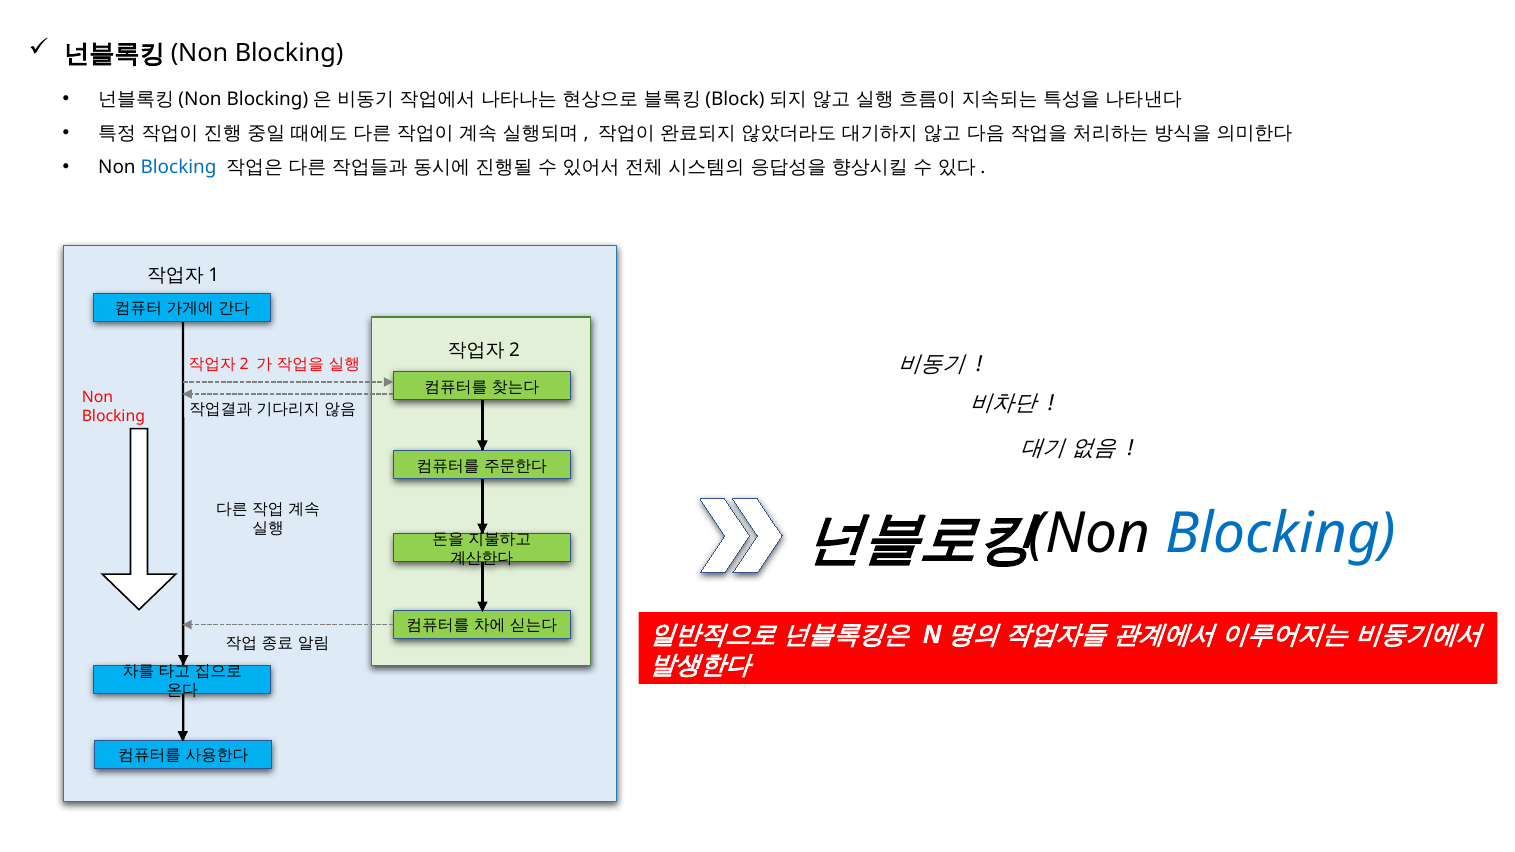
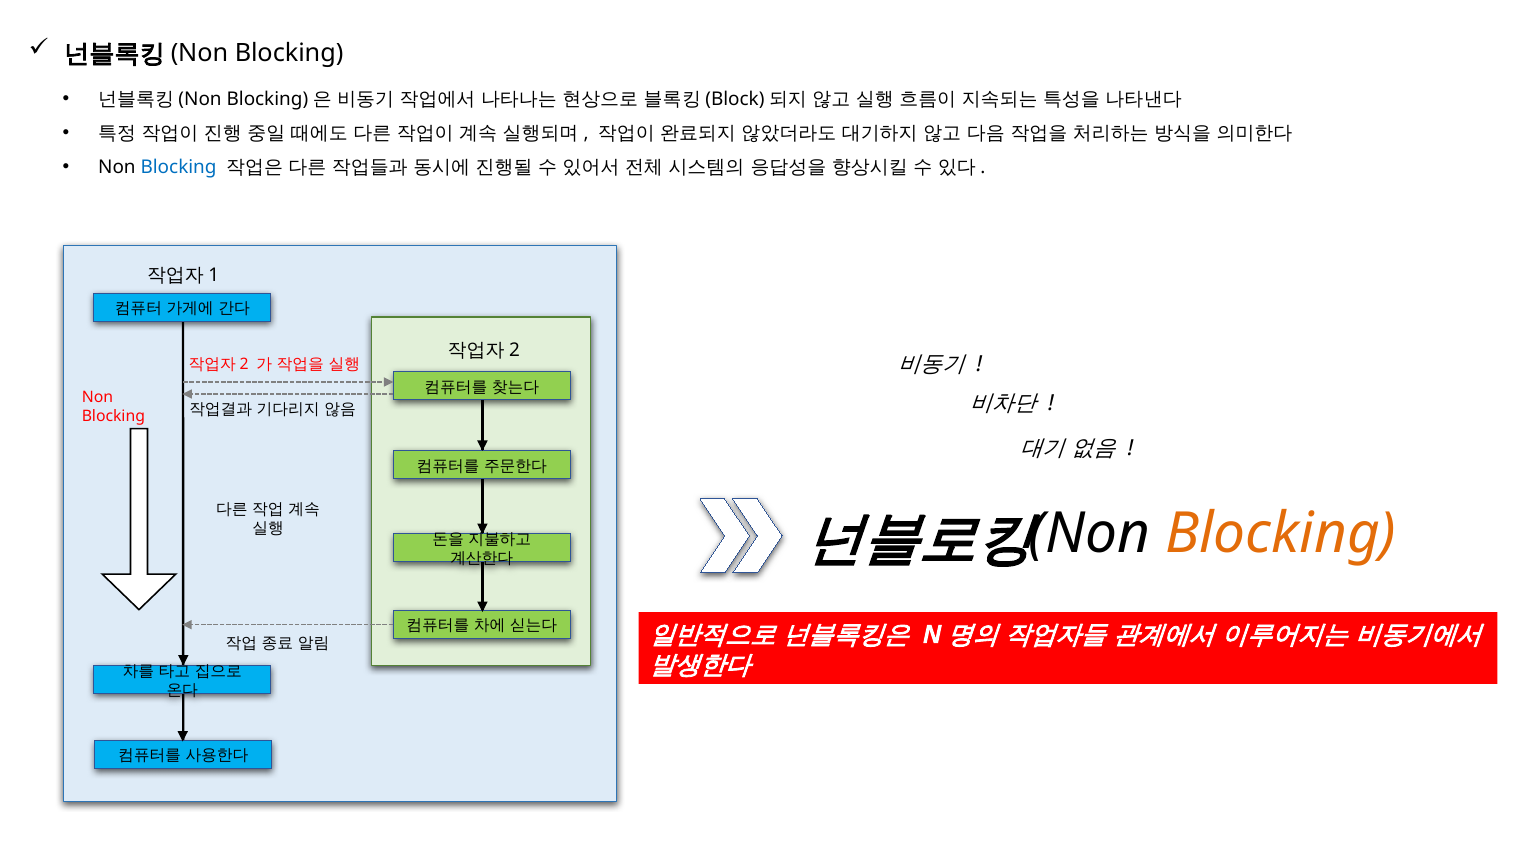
Blocking at (1281, 534) colour: blue -> orange
